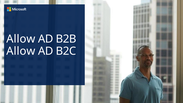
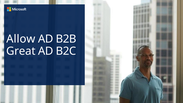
Allow at (21, 51): Allow -> Great
